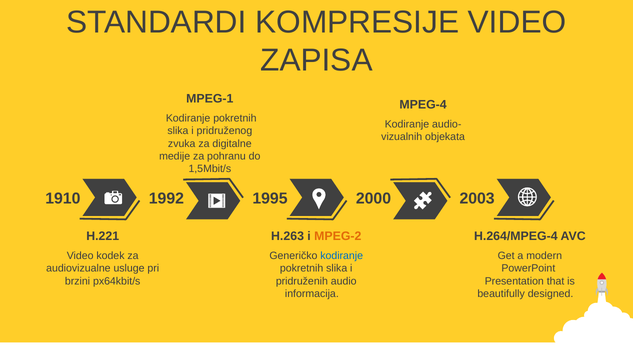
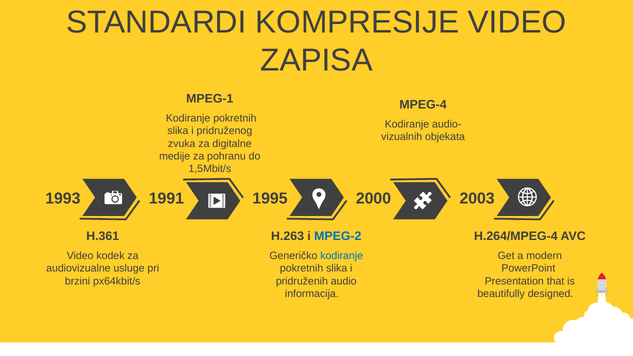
1910: 1910 -> 1993
1992: 1992 -> 1991
H.221: H.221 -> H.361
MPEG-2 colour: orange -> blue
